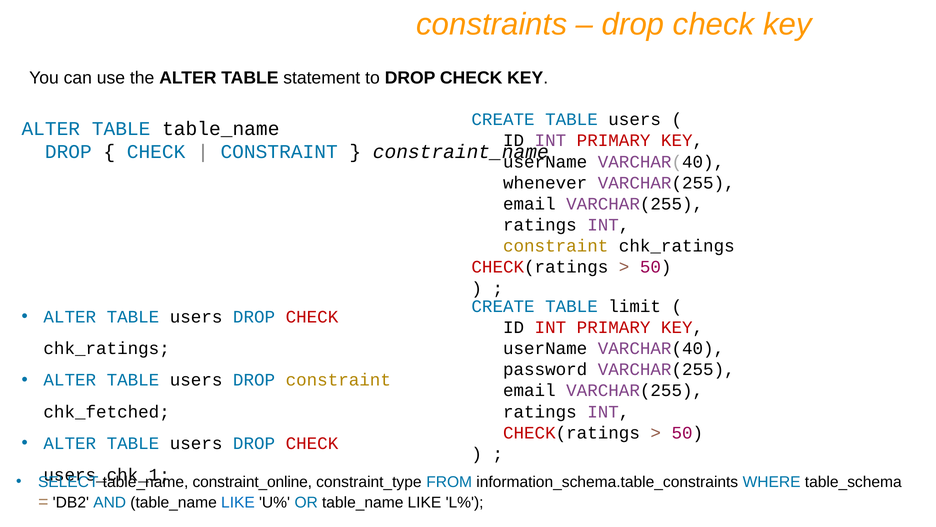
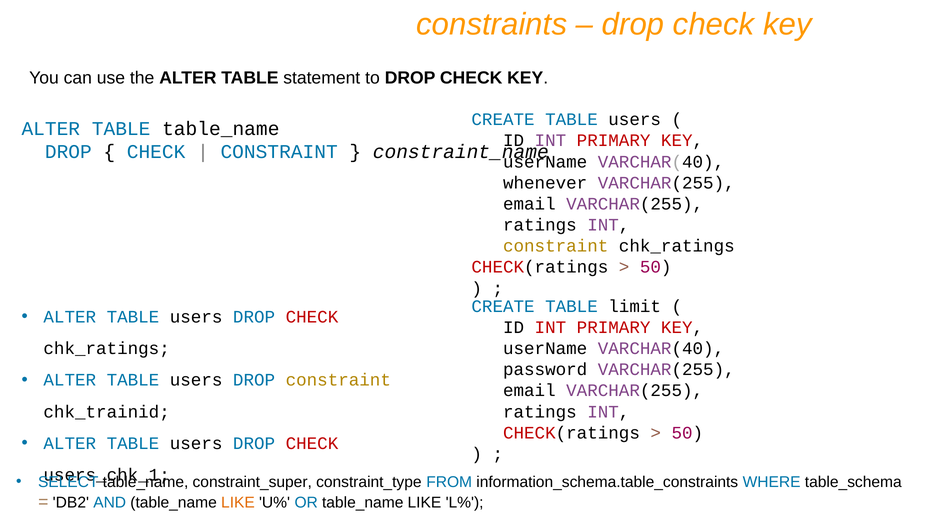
chk_fetched: chk_fetched -> chk_trainid
constraint_online: constraint_online -> constraint_super
LIKE at (238, 502) colour: blue -> orange
